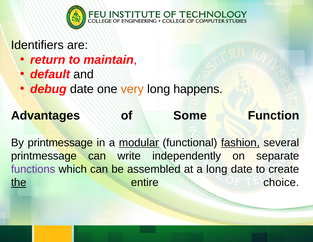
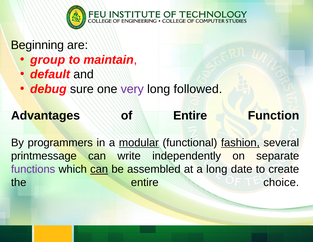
Identifiers: Identifiers -> Beginning
return: return -> group
debug date: date -> sure
very colour: orange -> purple
happens: happens -> followed
of Some: Some -> Entire
By printmessage: printmessage -> programmers
can at (99, 169) underline: none -> present
the underline: present -> none
